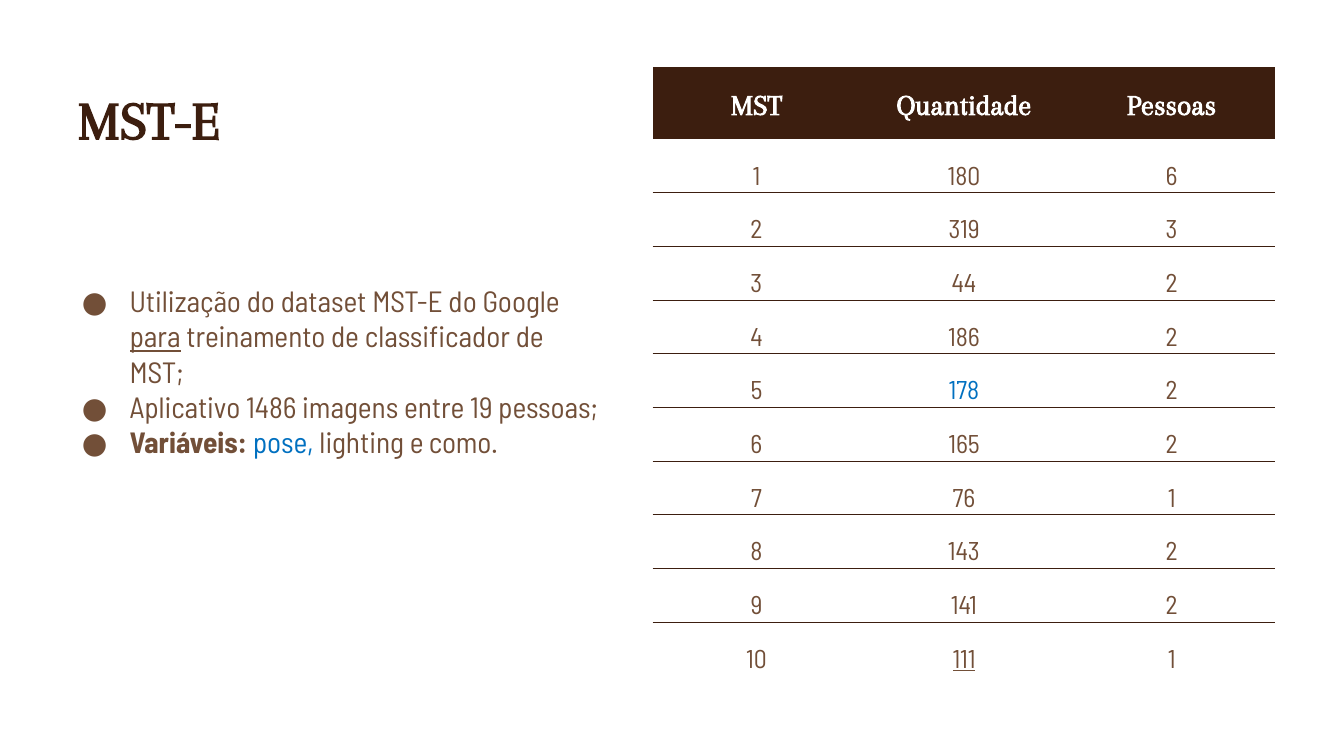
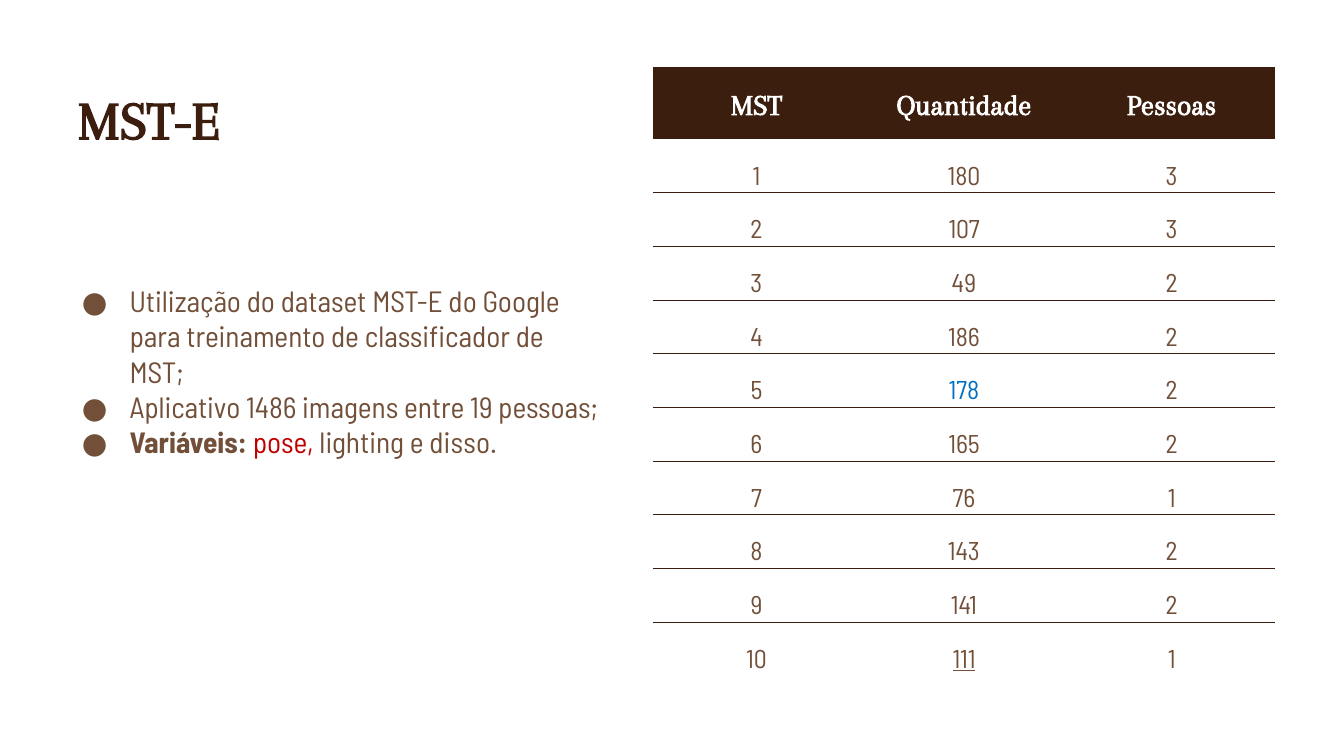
180 6: 6 -> 3
319: 319 -> 107
44: 44 -> 49
para underline: present -> none
pose colour: blue -> red
como: como -> disso
